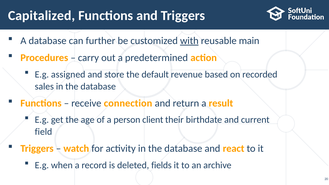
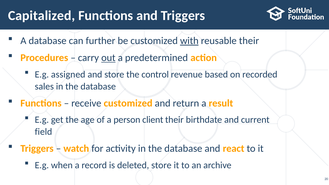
reusable main: main -> their
out underline: none -> present
default: default -> control
receive connection: connection -> customized
deleted fields: fields -> store
